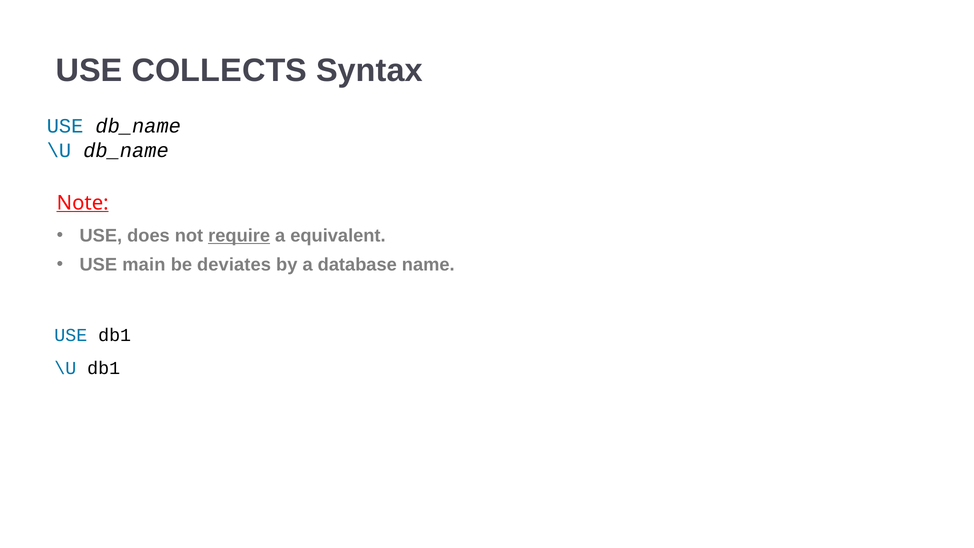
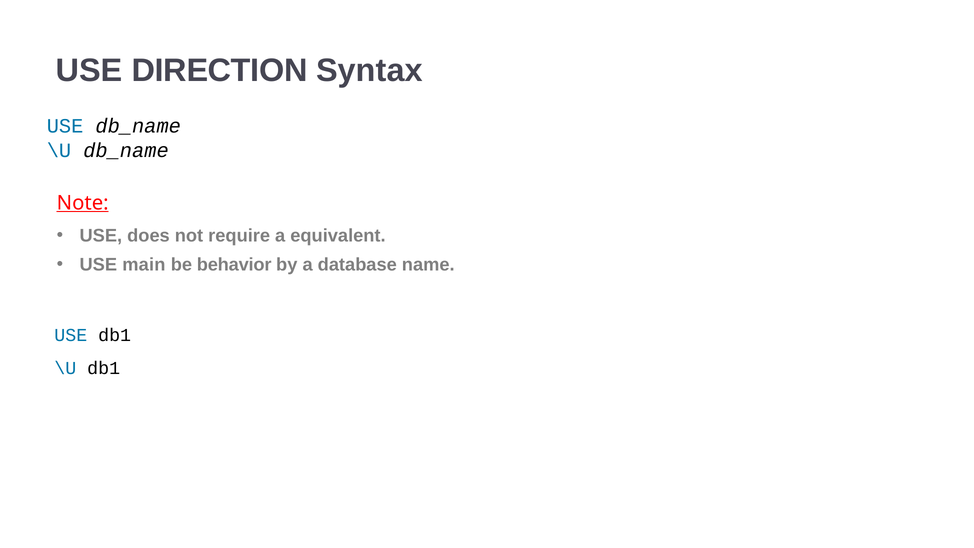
COLLECTS: COLLECTS -> DIRECTION
require underline: present -> none
deviates: deviates -> behavior
